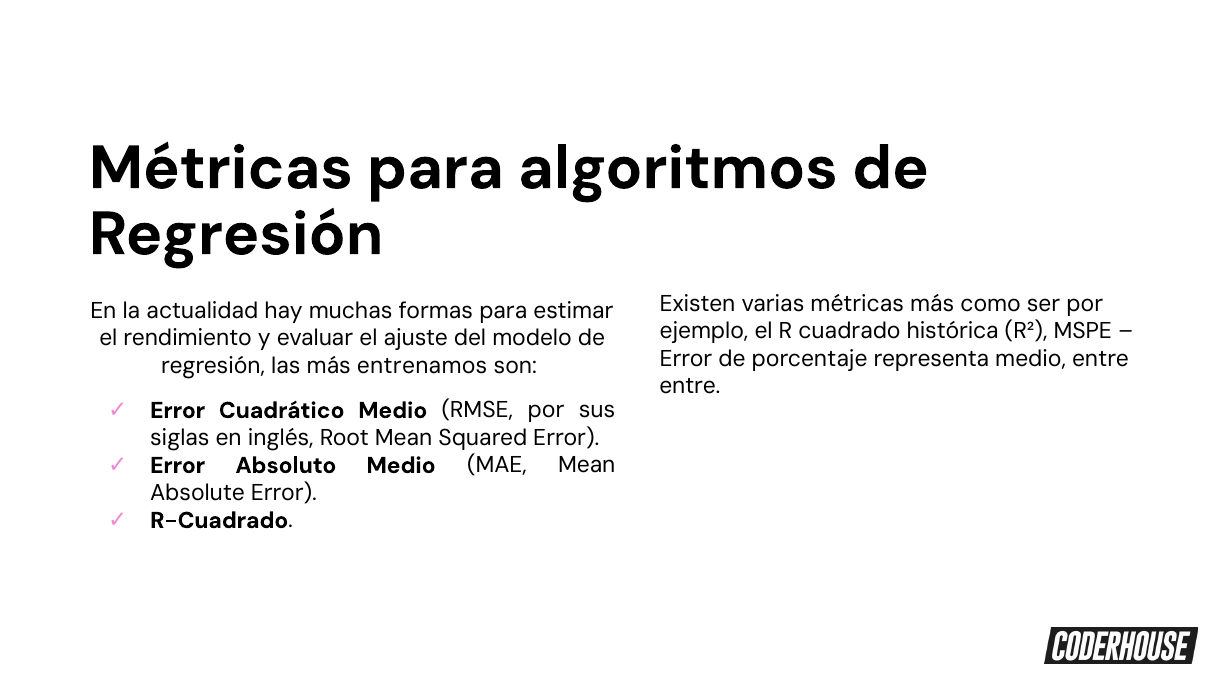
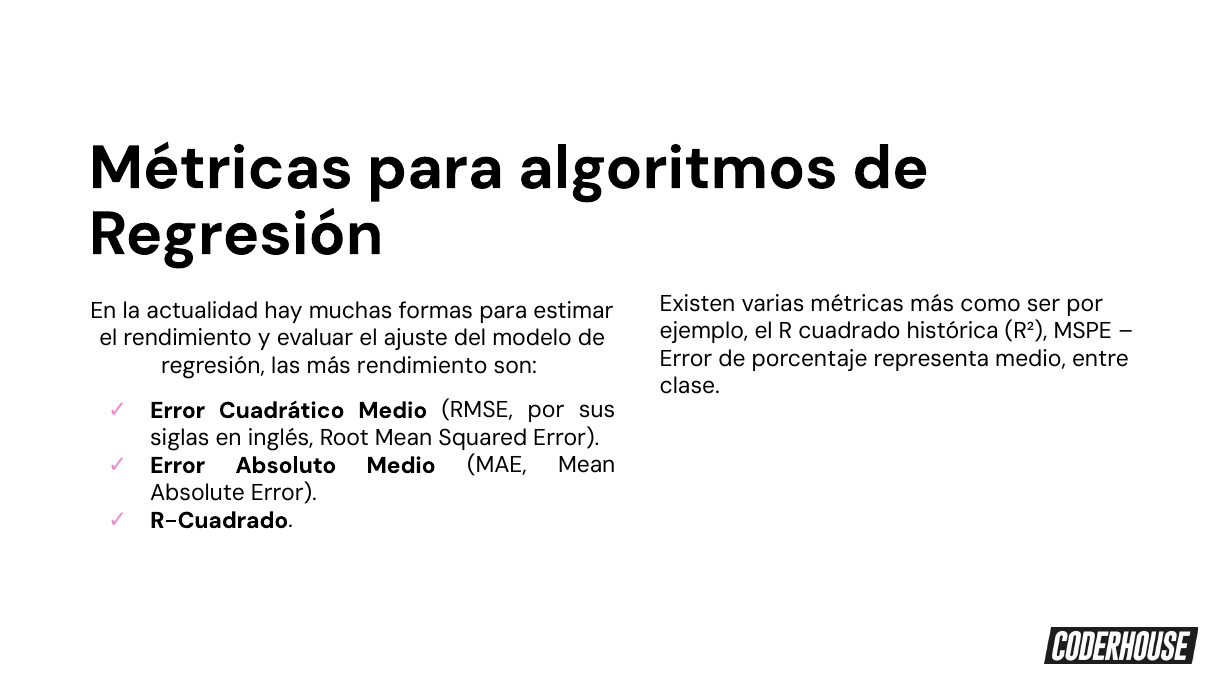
más entrenamos: entrenamos -> rendimiento
entre at (690, 386): entre -> clase
